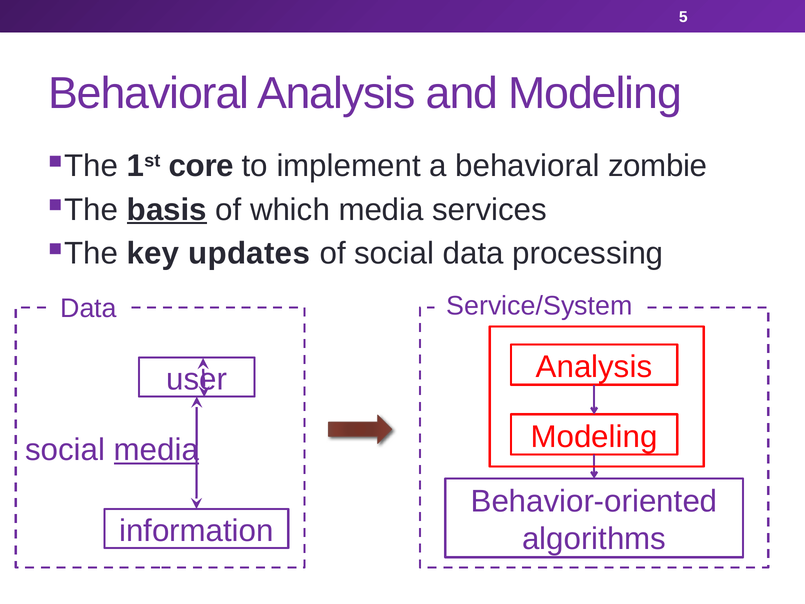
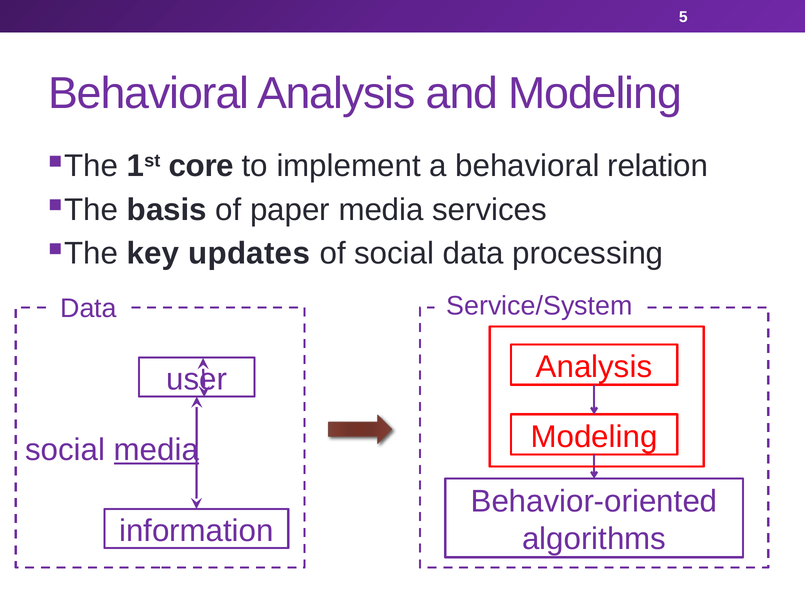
zombie: zombie -> relation
basis underline: present -> none
which: which -> paper
